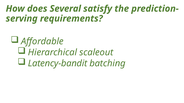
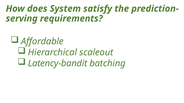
Several: Several -> System
